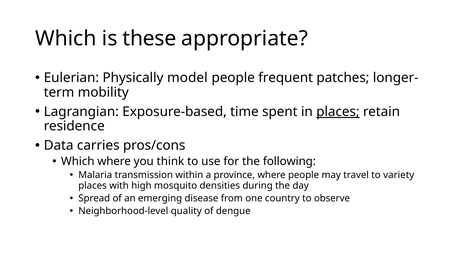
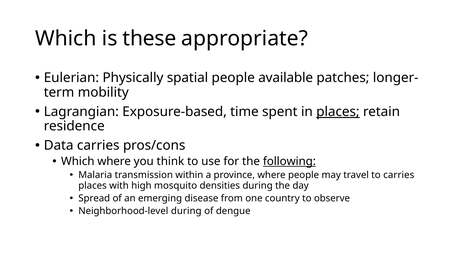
model: model -> spatial
frequent: frequent -> available
following underline: none -> present
to variety: variety -> carries
Neighborhood-level quality: quality -> during
